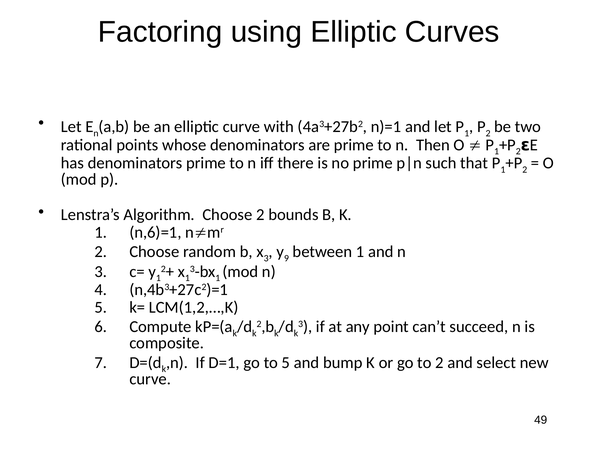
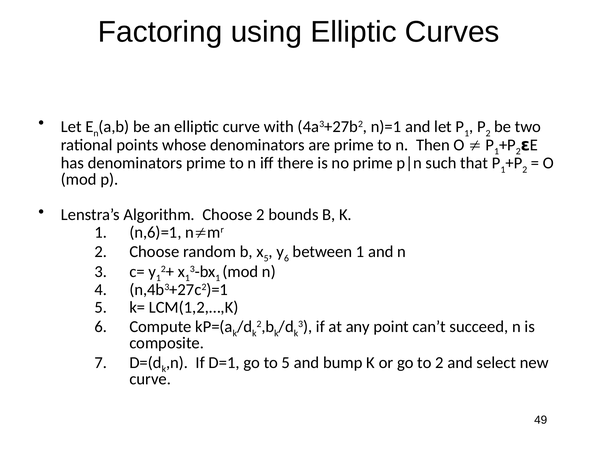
3 at (266, 258): 3 -> 5
9 at (286, 258): 9 -> 6
